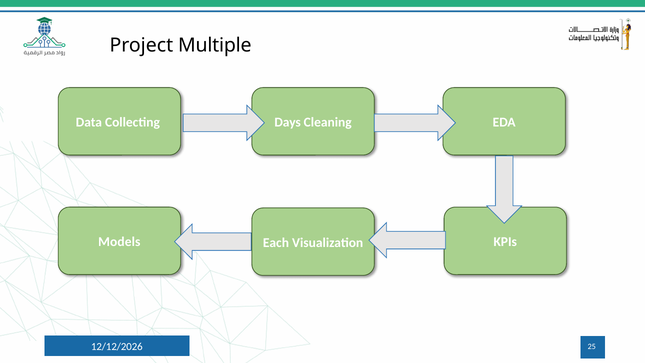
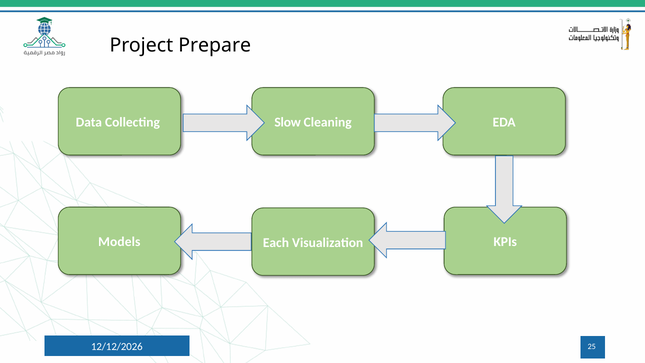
Multiple: Multiple -> Prepare
Days: Days -> Slow
